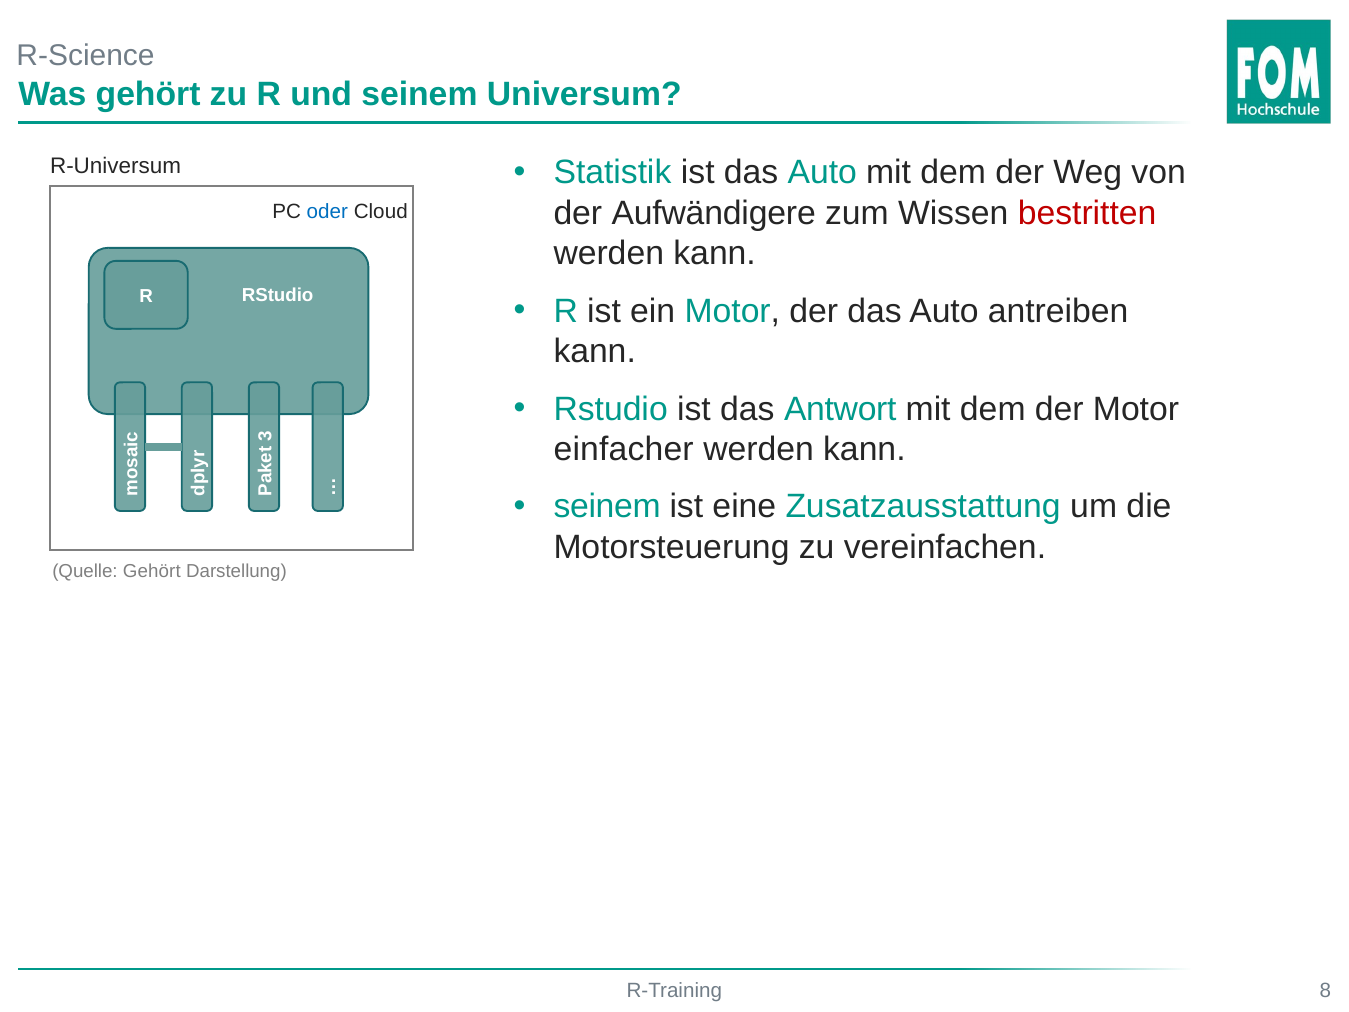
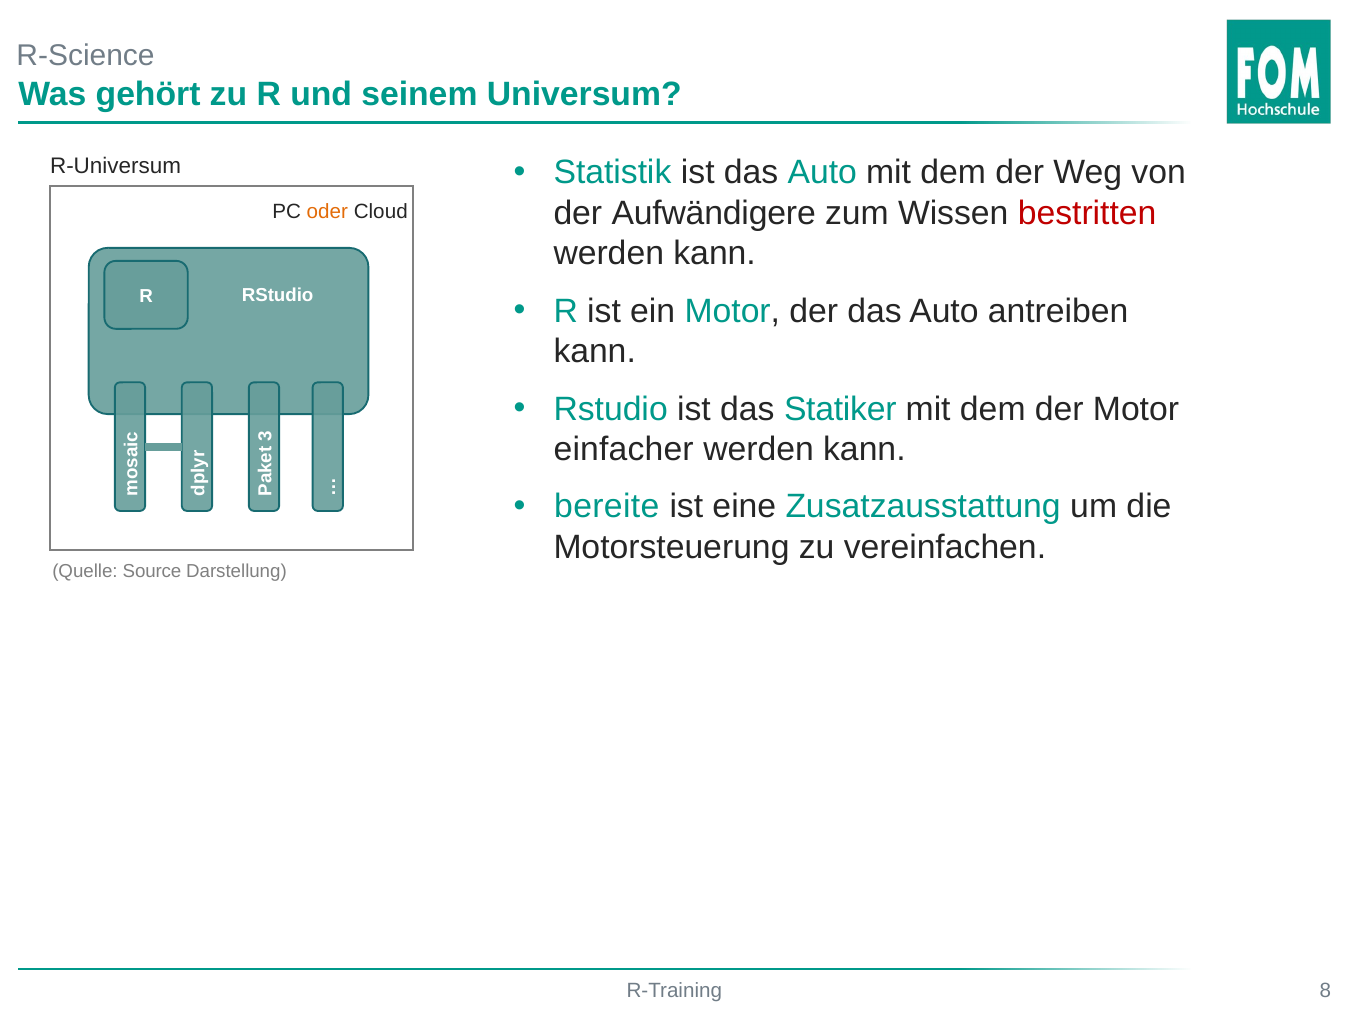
oder colour: blue -> orange
Antwort: Antwort -> Statiker
seinem at (607, 507): seinem -> bereite
Quelle Gehört: Gehört -> Source
